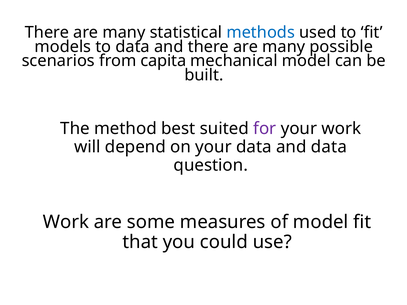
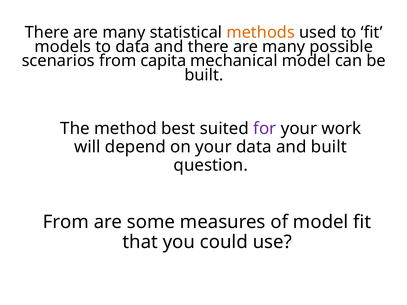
methods colour: blue -> orange
and data: data -> built
Work at (66, 222): Work -> From
